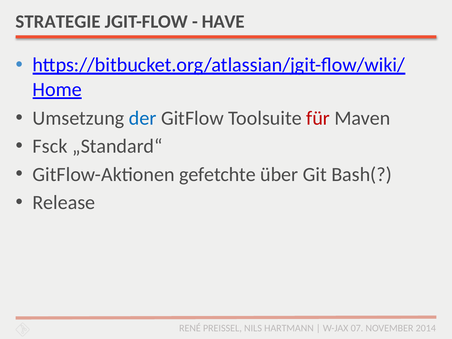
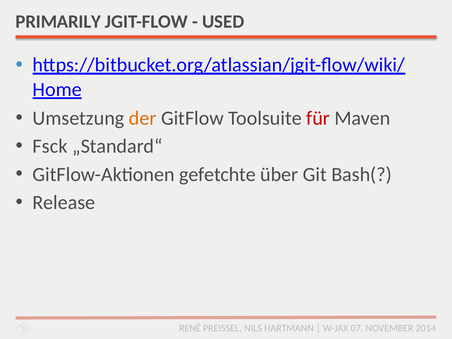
STRATEGIE: STRATEGIE -> PRIMARILY
HAVE: HAVE -> USED
der colour: blue -> orange
